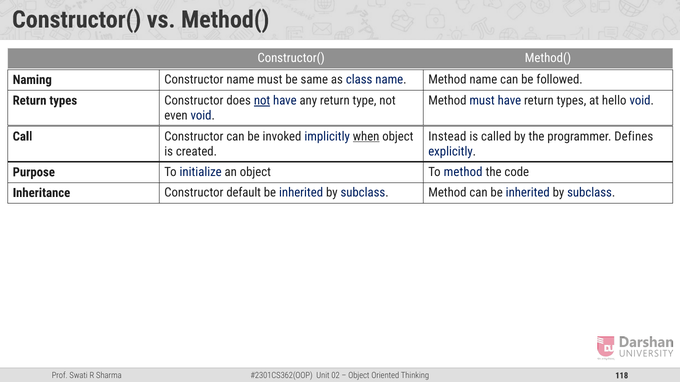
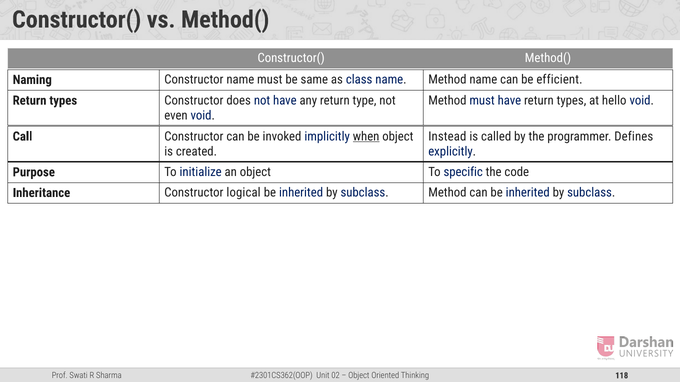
followed: followed -> efficient
not at (262, 101) underline: present -> none
To method: method -> specific
default: default -> logical
